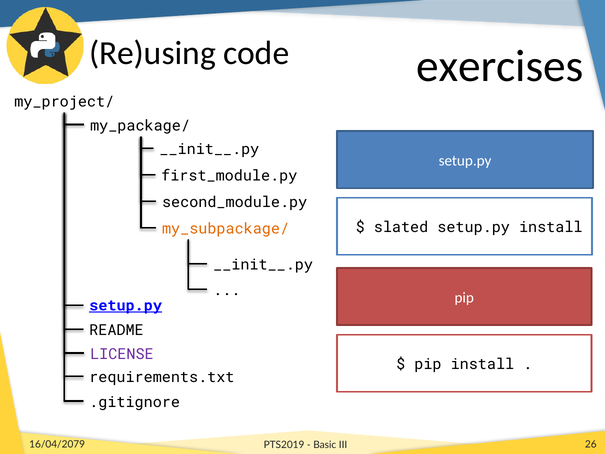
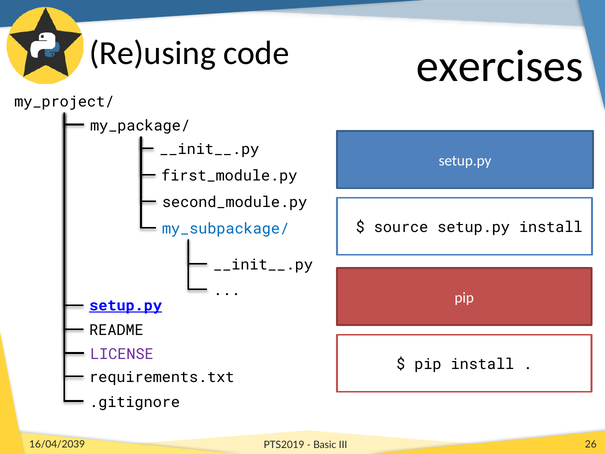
slated: slated -> source
my_subpackage/ colour: orange -> blue
16/04/2079: 16/04/2079 -> 16/04/2039
